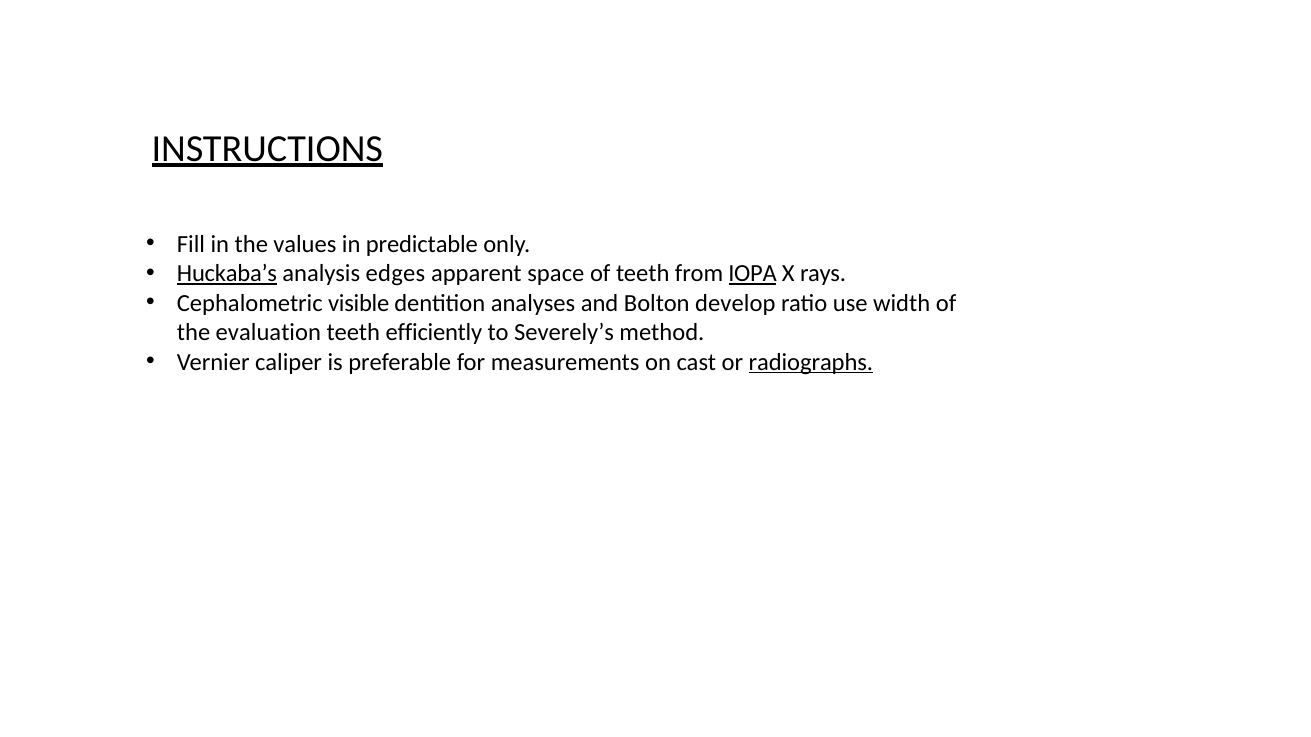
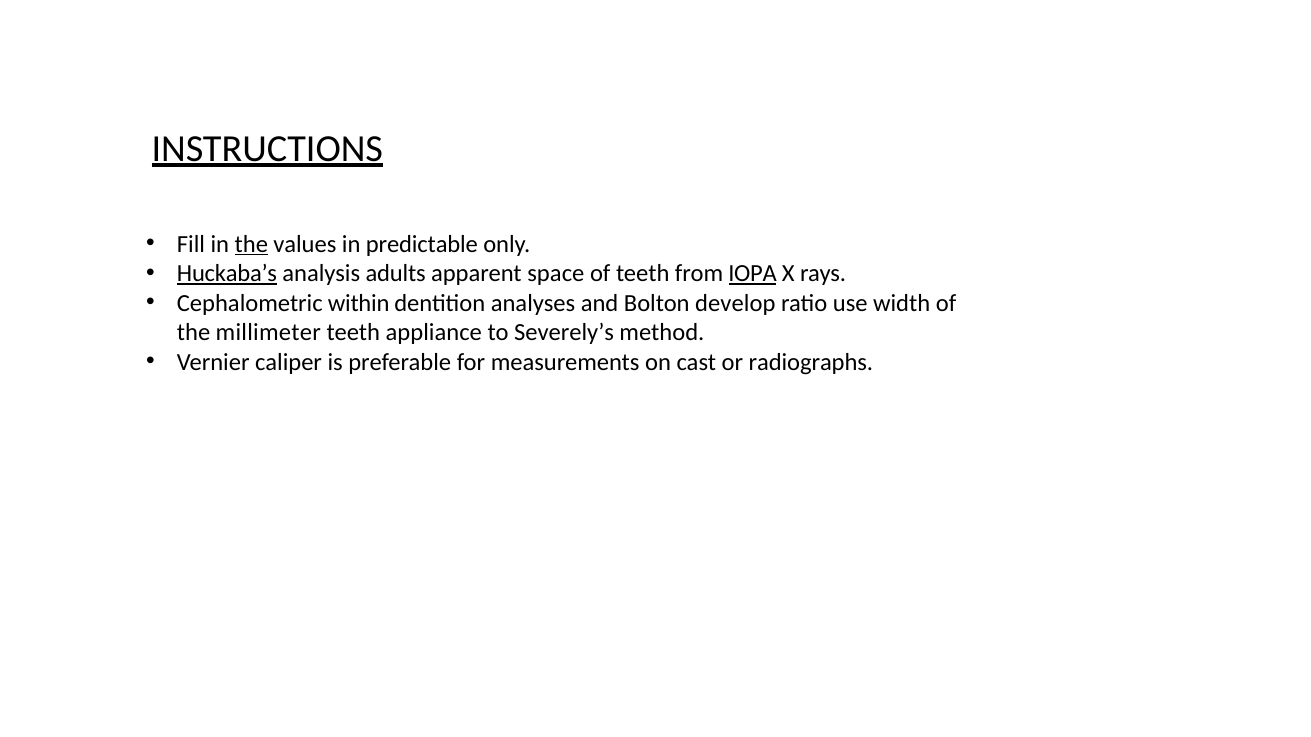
the at (251, 244) underline: none -> present
edges: edges -> adults
visible: visible -> within
evaluation: evaluation -> millimeter
efficiently: efficiently -> appliance
radiographs underline: present -> none
